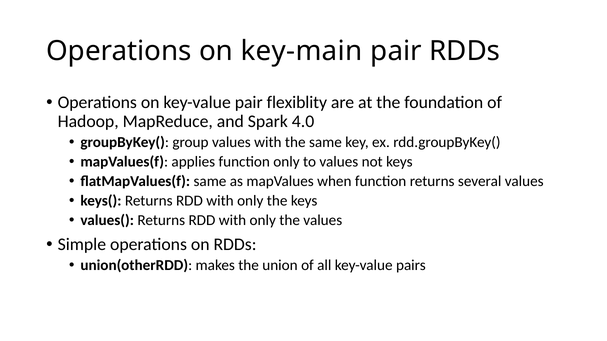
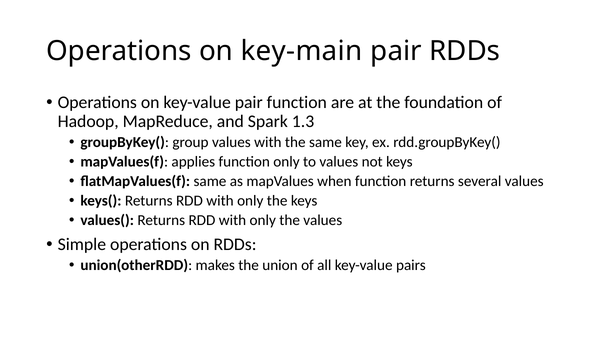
pair flexiblity: flexiblity -> function
4.0: 4.0 -> 1.3
